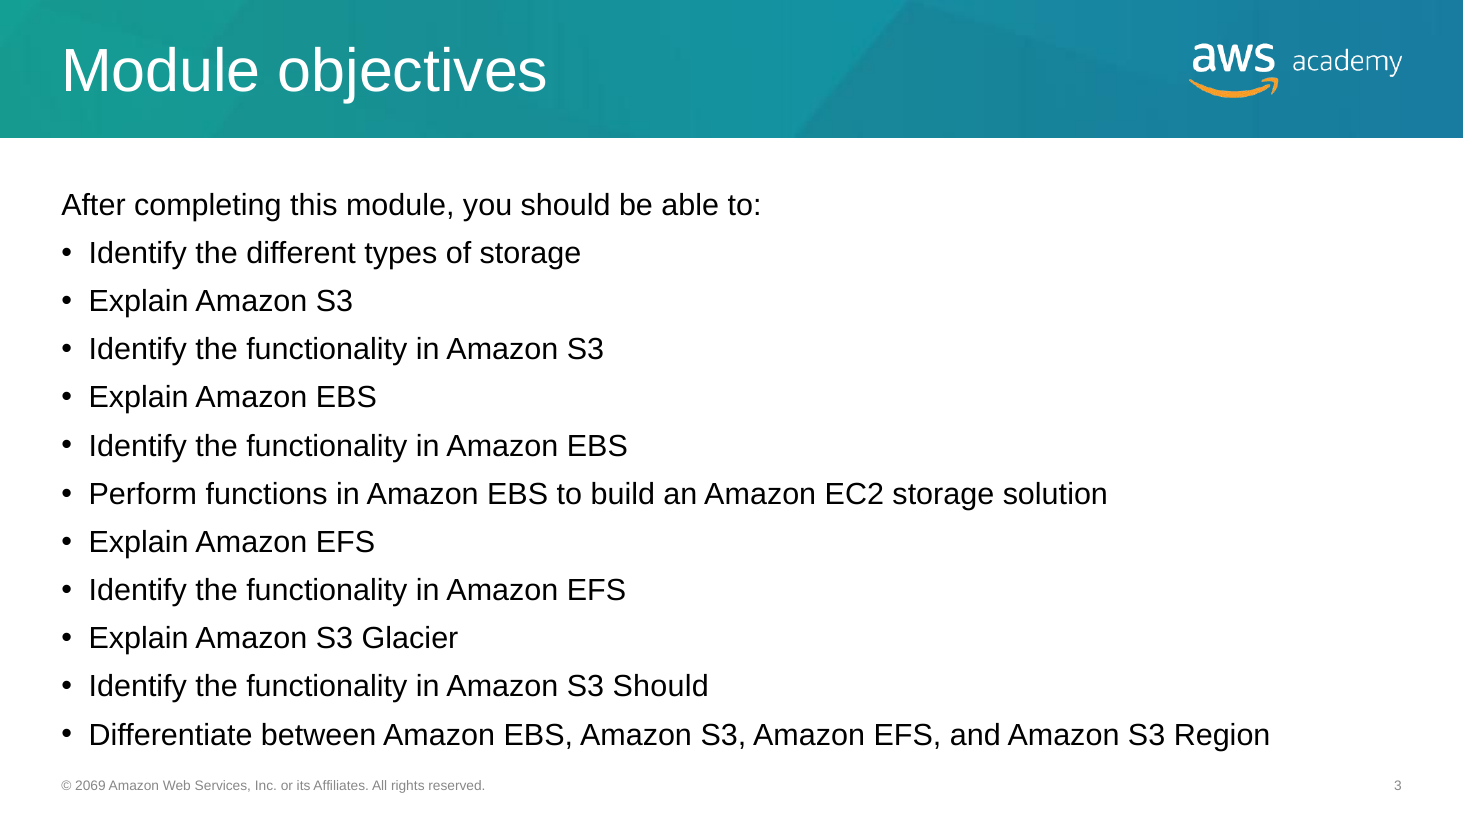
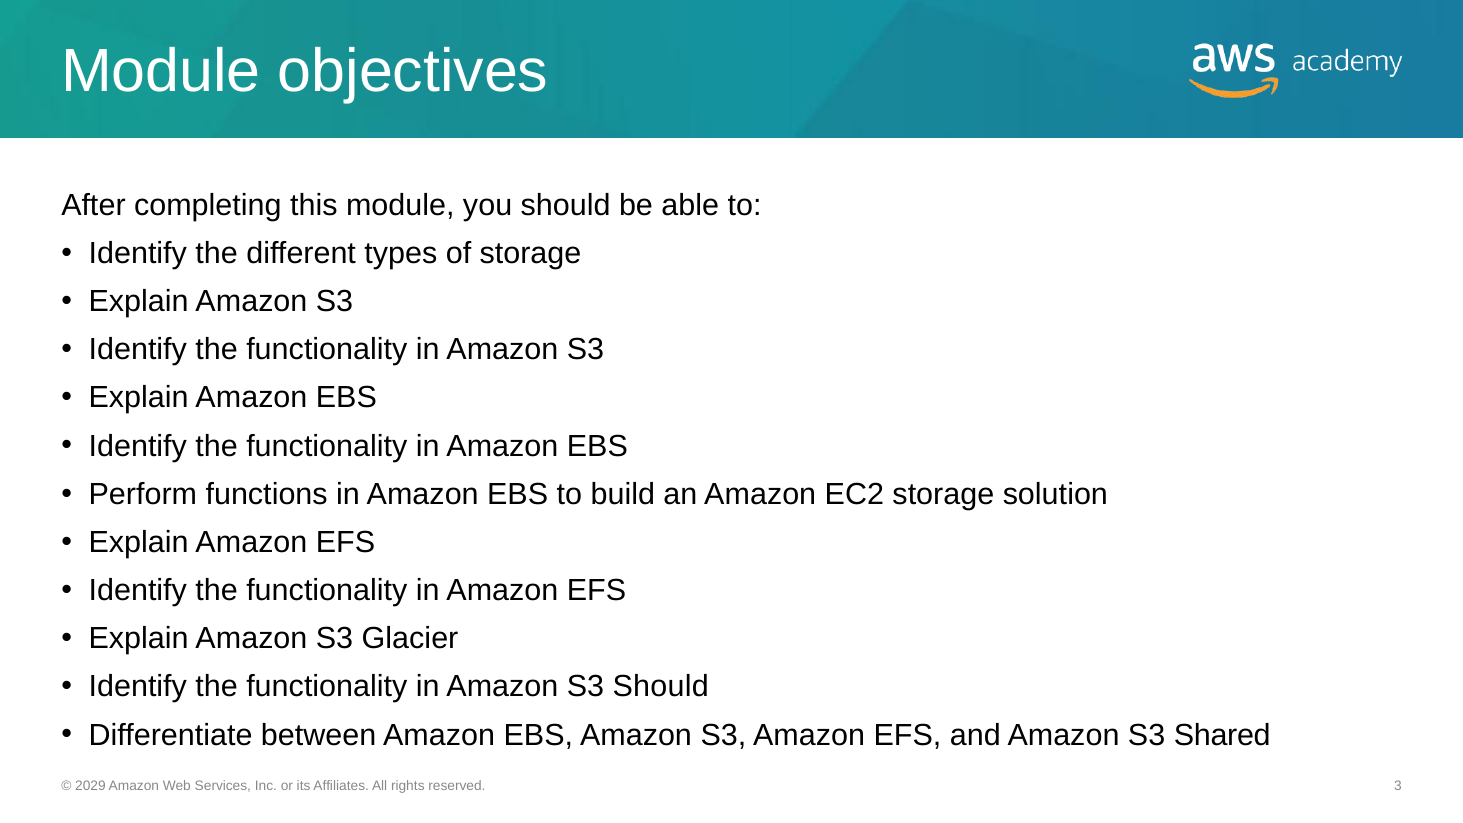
Region: Region -> Shared
2069: 2069 -> 2029
